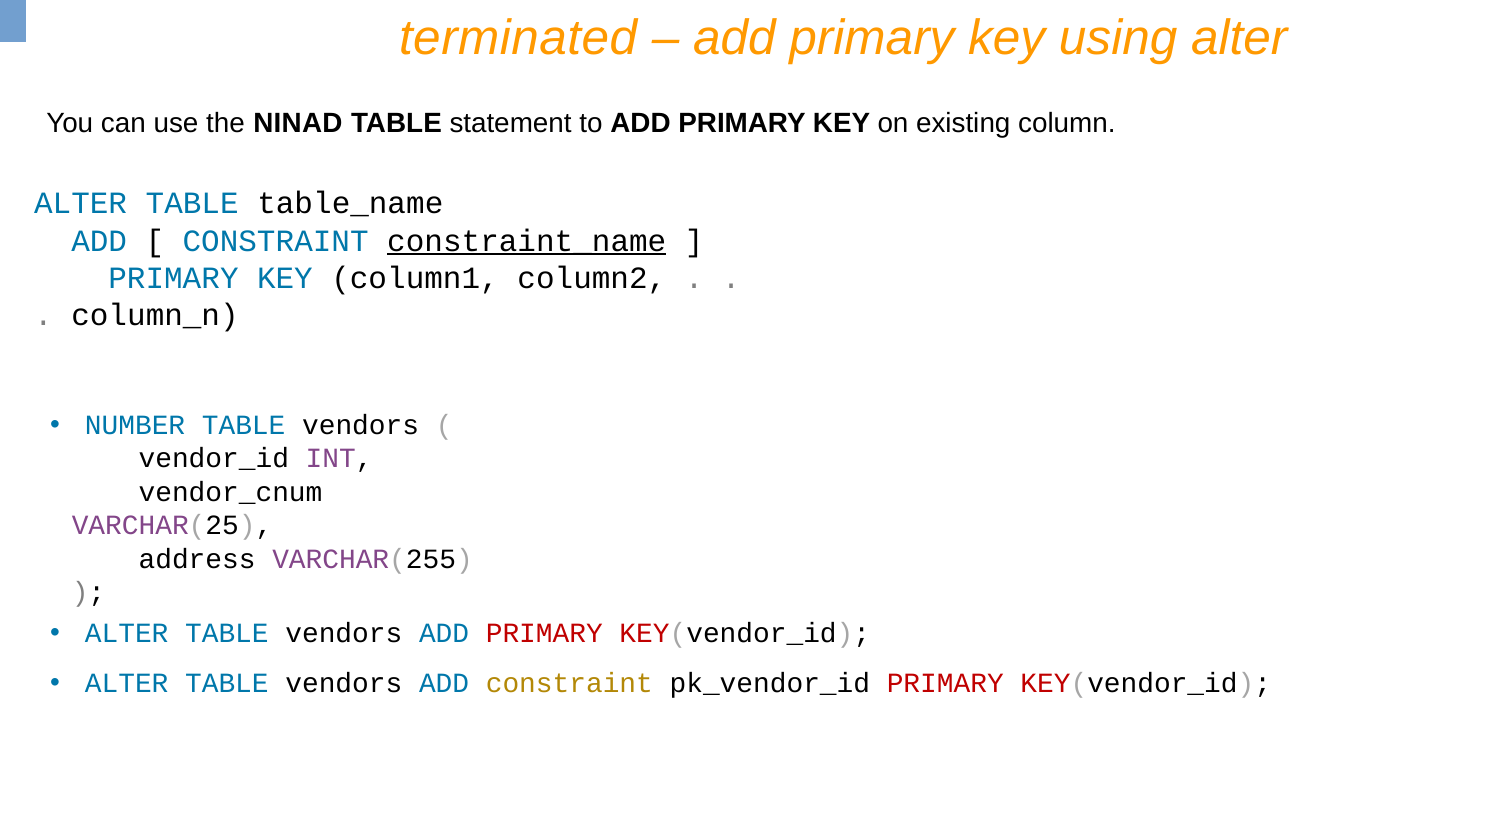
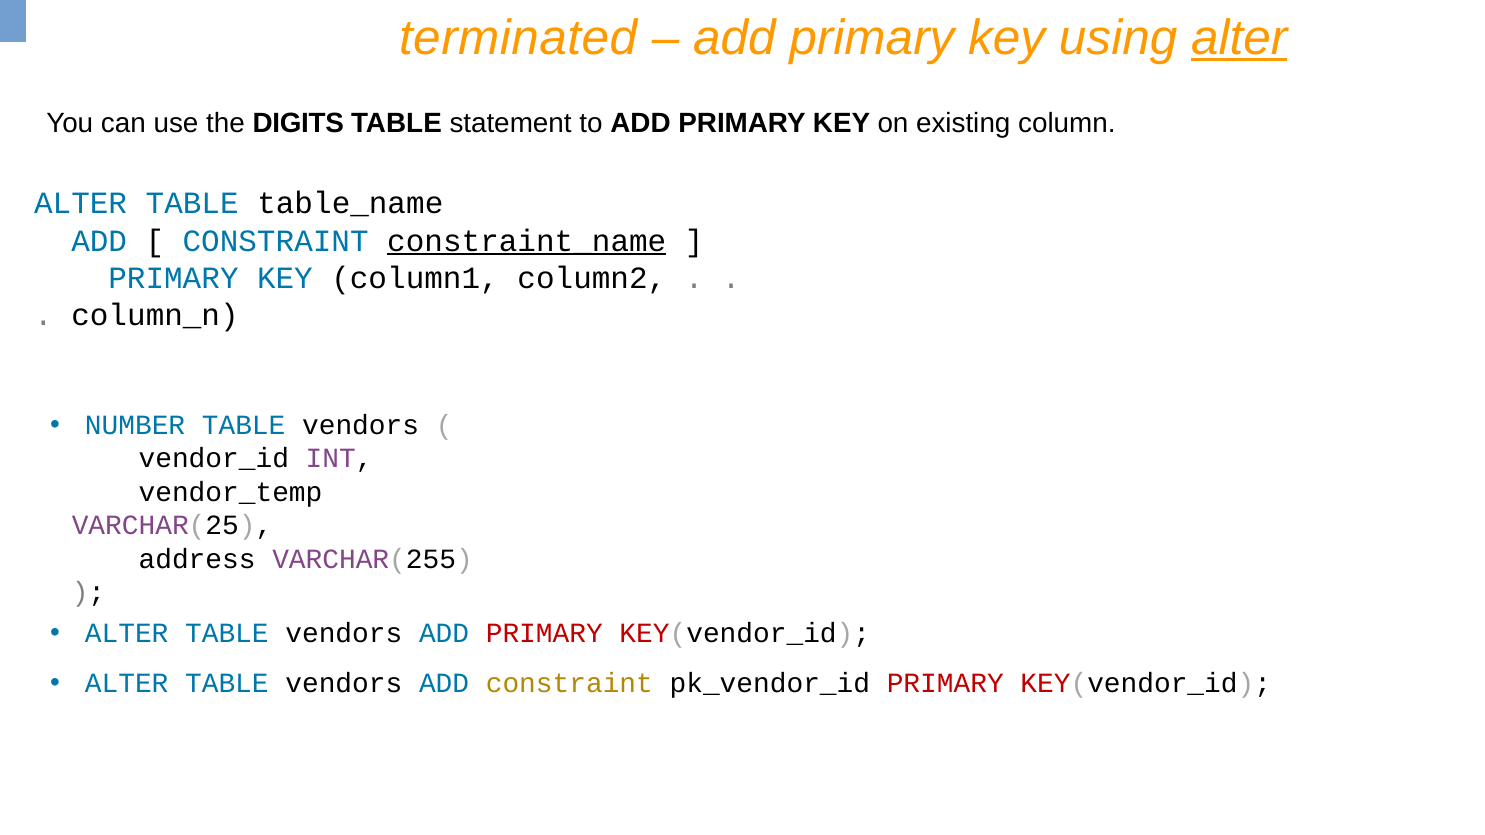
alter at (1239, 39) underline: none -> present
NINAD: NINAD -> DIGITS
vendor_cnum: vendor_cnum -> vendor_temp
